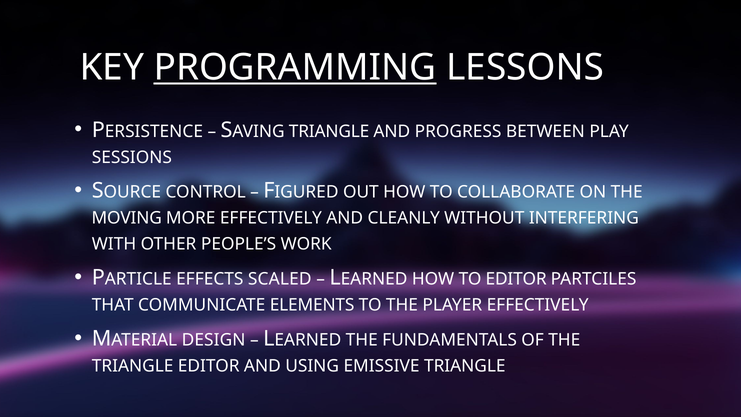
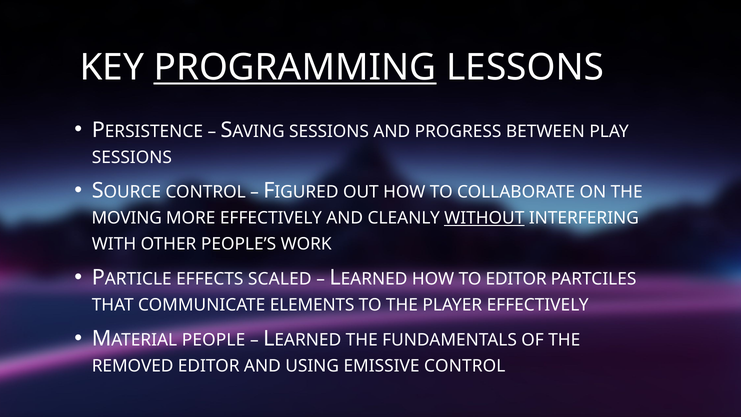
TRIANGLE at (329, 131): TRIANGLE -> SESSIONS
WITHOUT underline: none -> present
DESIGN: DESIGN -> PEOPLE
TRIANGLE at (133, 366): TRIANGLE -> REMOVED
EMISSIVE TRIANGLE: TRIANGLE -> CONTROL
